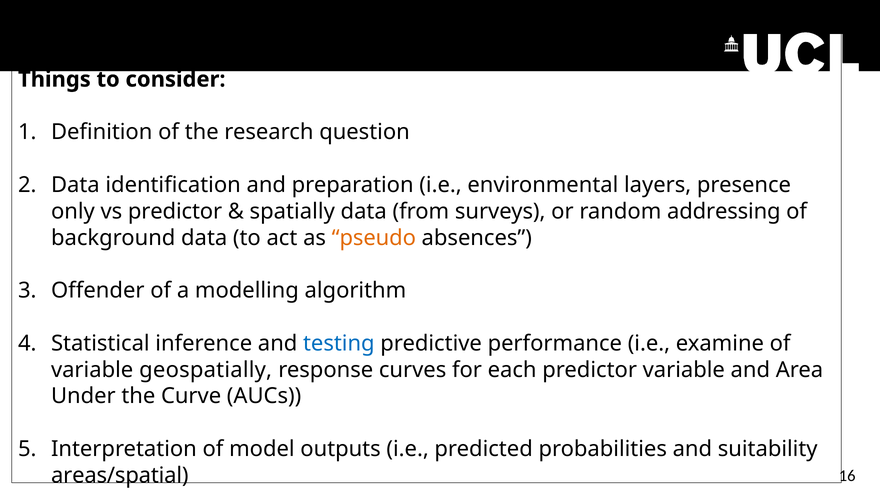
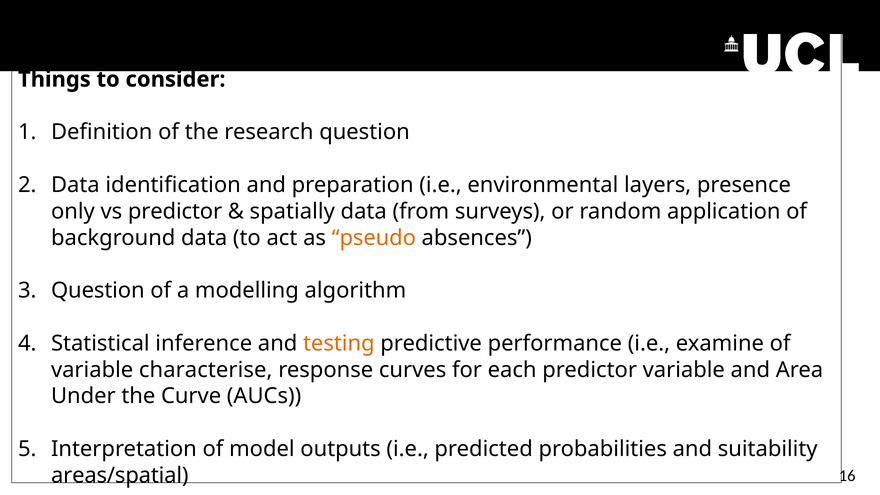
addressing: addressing -> application
Offender at (98, 291): Offender -> Question
testing colour: blue -> orange
geospatially: geospatially -> characterise
